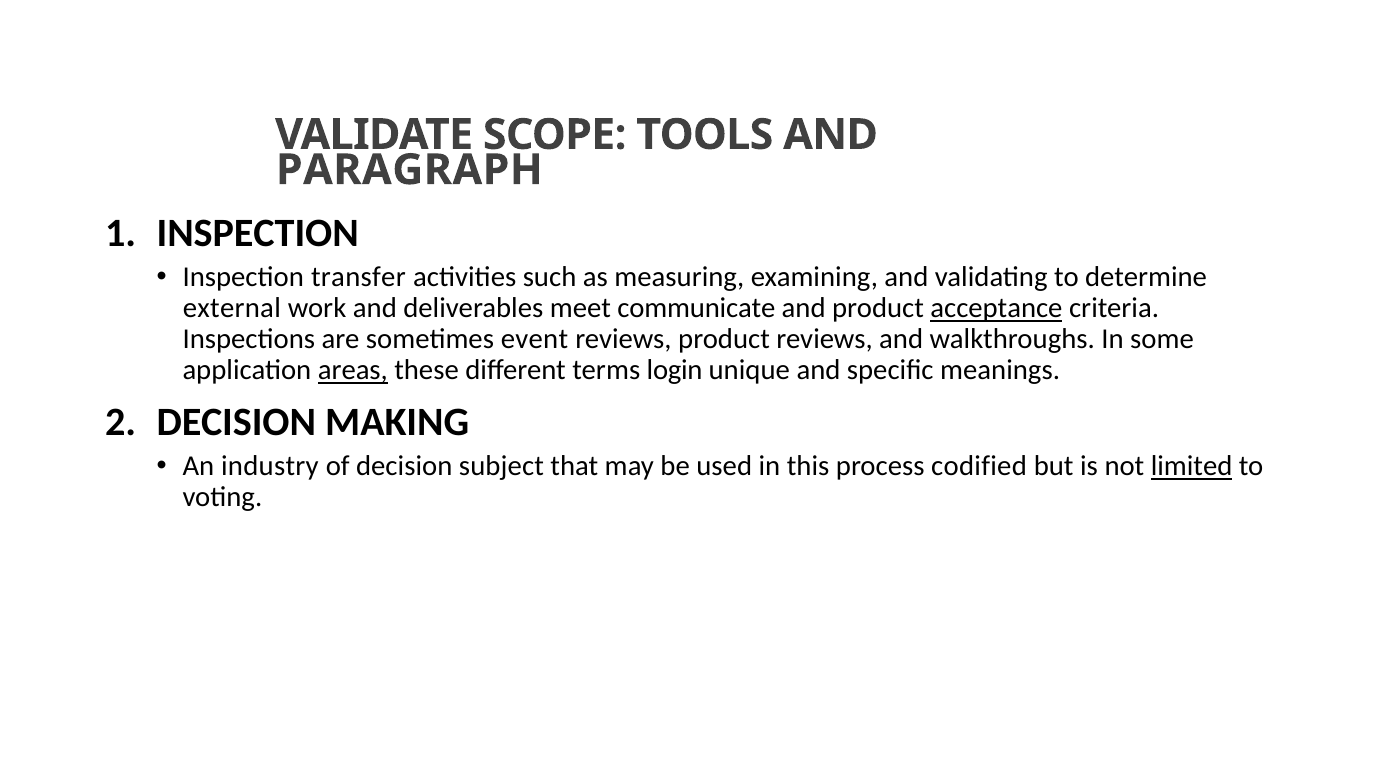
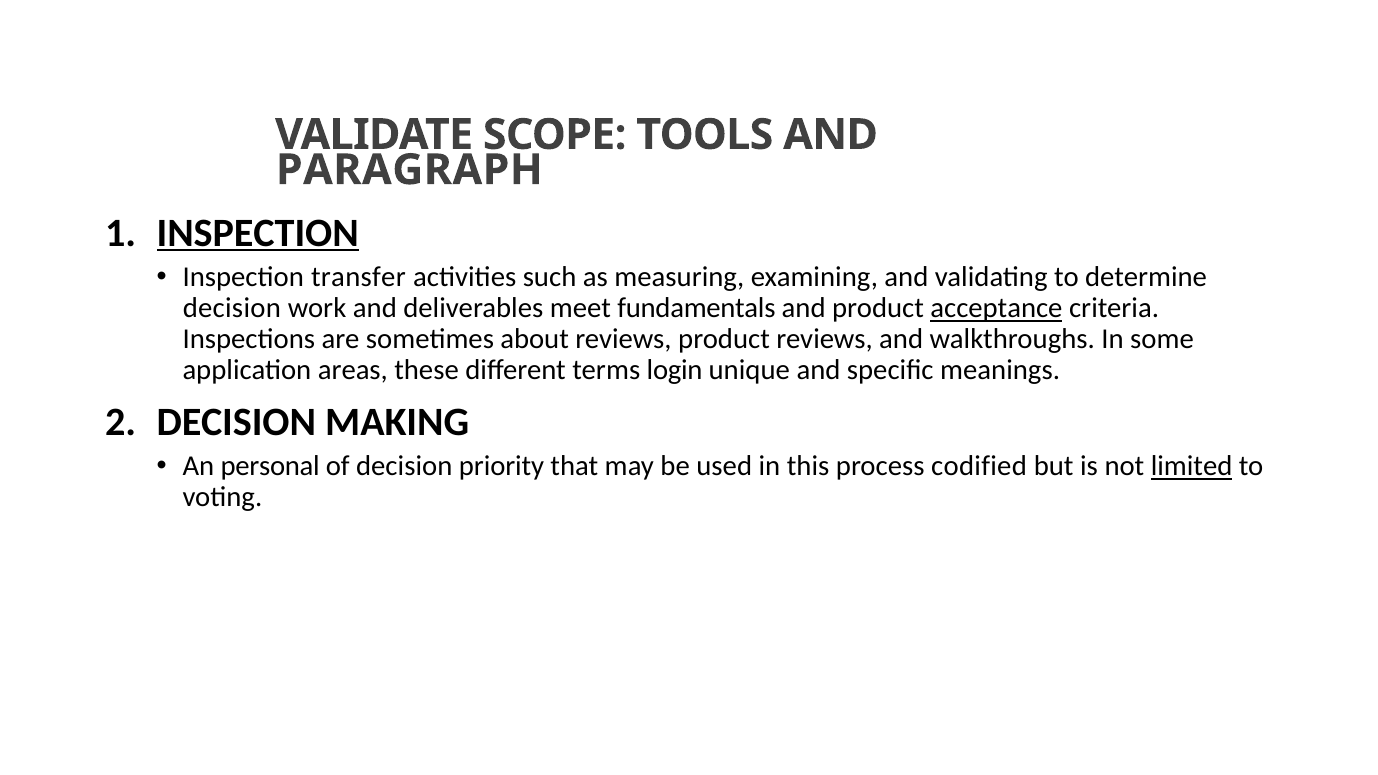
INSPECTION at (258, 233) underline: none -> present
external at (232, 308): external -> decision
communicate: communicate -> fundamentals
event: event -> about
areas underline: present -> none
industry: industry -> personal
subject: subject -> priority
